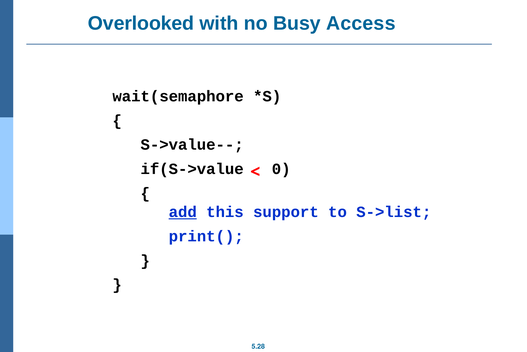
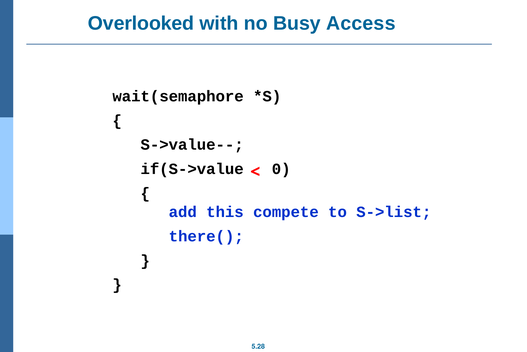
add underline: present -> none
support: support -> compete
print(: print( -> there(
